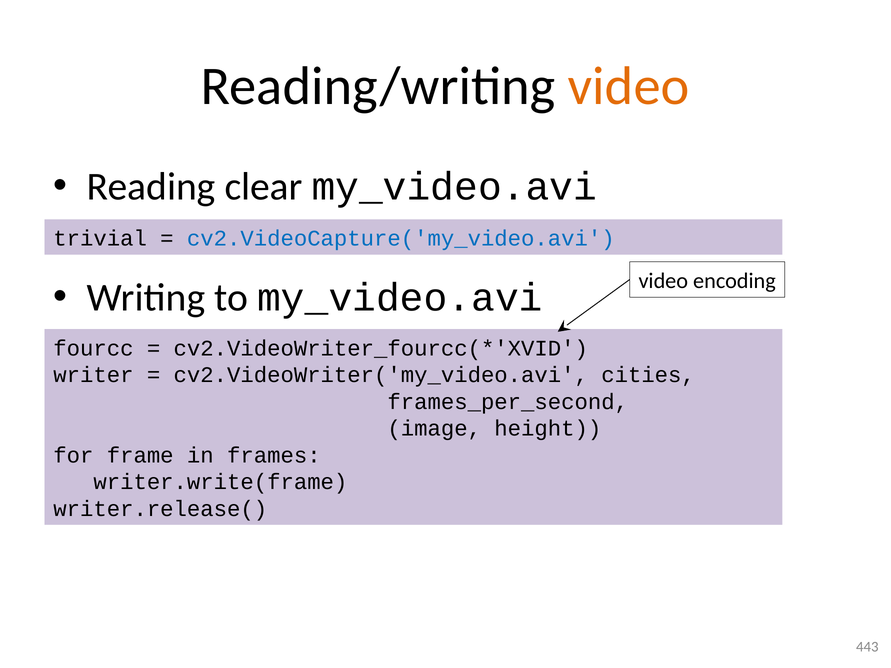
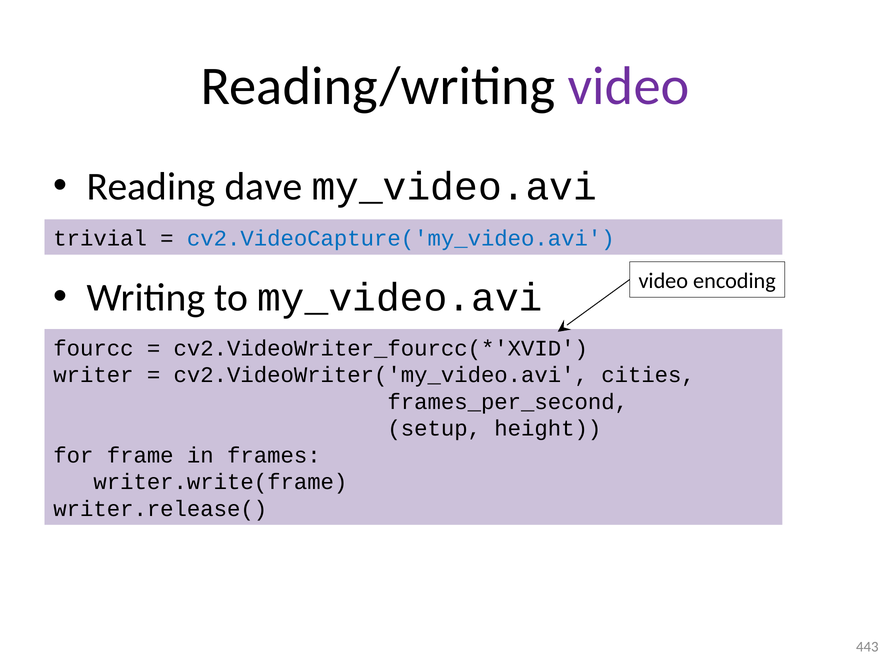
video at (629, 86) colour: orange -> purple
clear: clear -> dave
image: image -> setup
